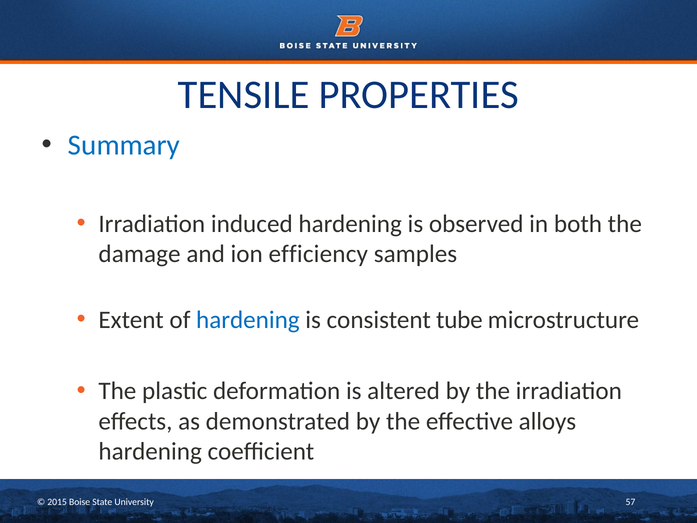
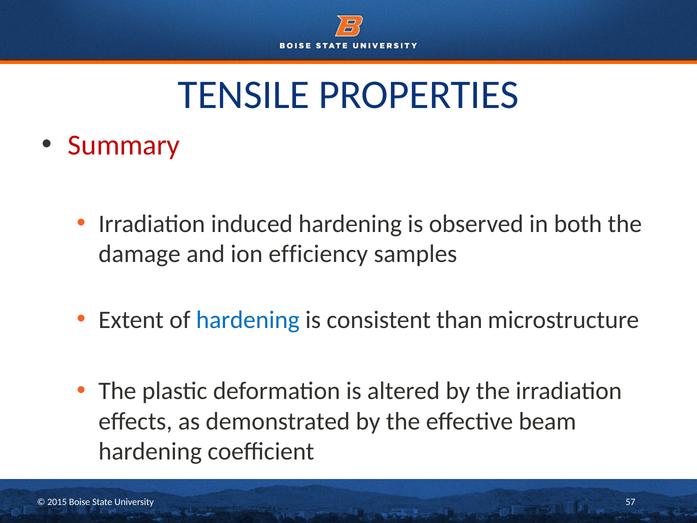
Summary colour: blue -> red
tube: tube -> than
alloys: alloys -> beam
